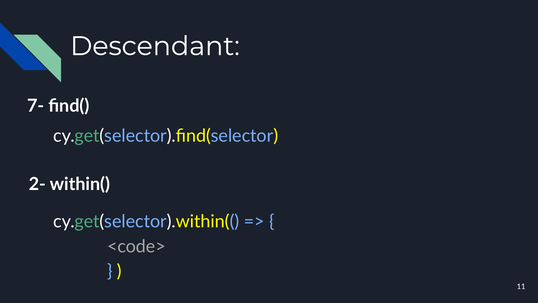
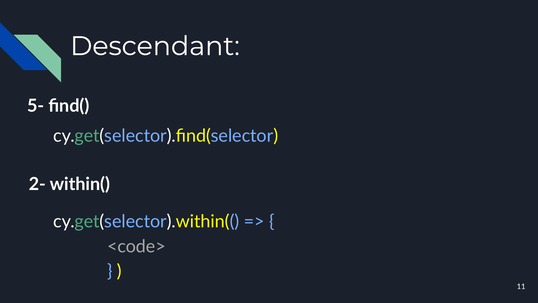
7-: 7- -> 5-
